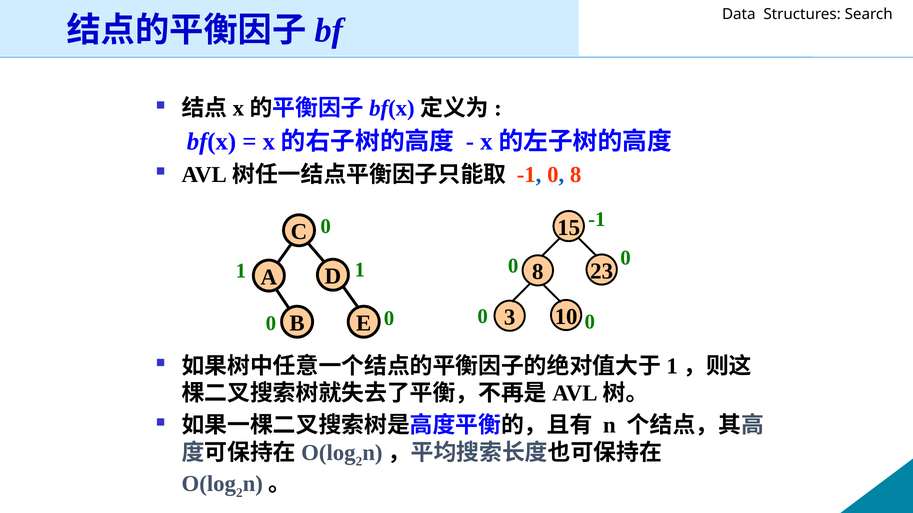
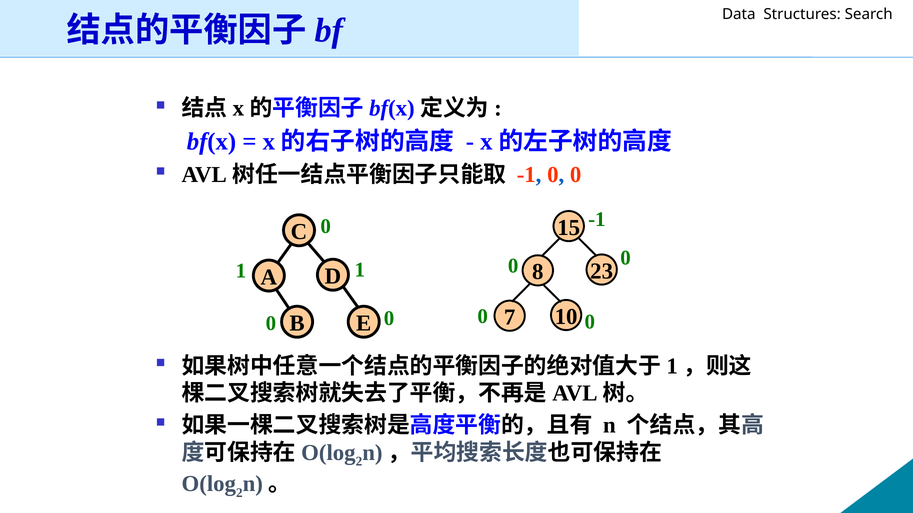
8 at (576, 175): 8 -> 0
3: 3 -> 7
